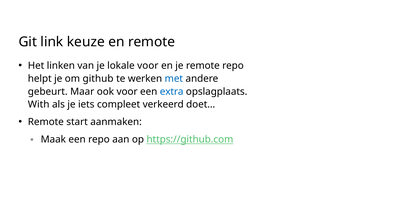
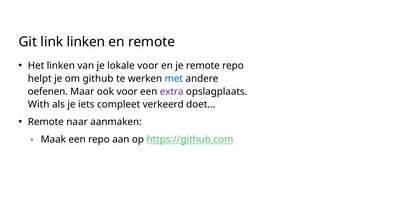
link keuze: keuze -> linken
gebeurt: gebeurt -> oefenen
extra colour: blue -> purple
start: start -> naar
